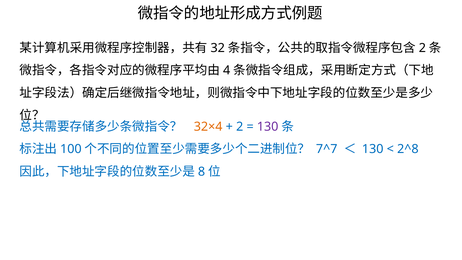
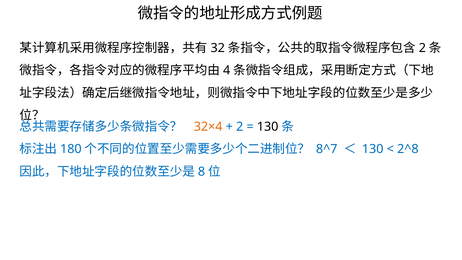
130 at (268, 127) colour: purple -> black
100: 100 -> 180
7^7: 7^7 -> 8^7
